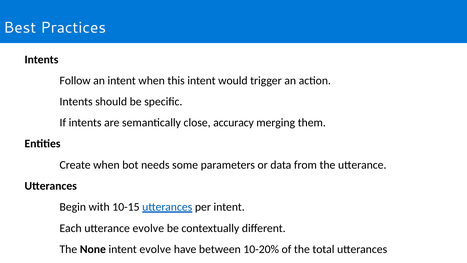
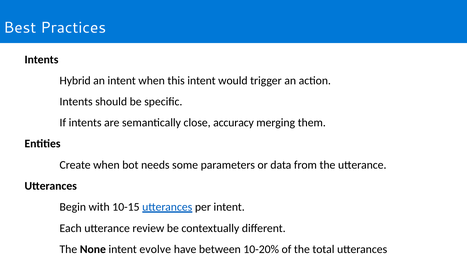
Follow at (75, 81): Follow -> Hybrid
utterance evolve: evolve -> review
